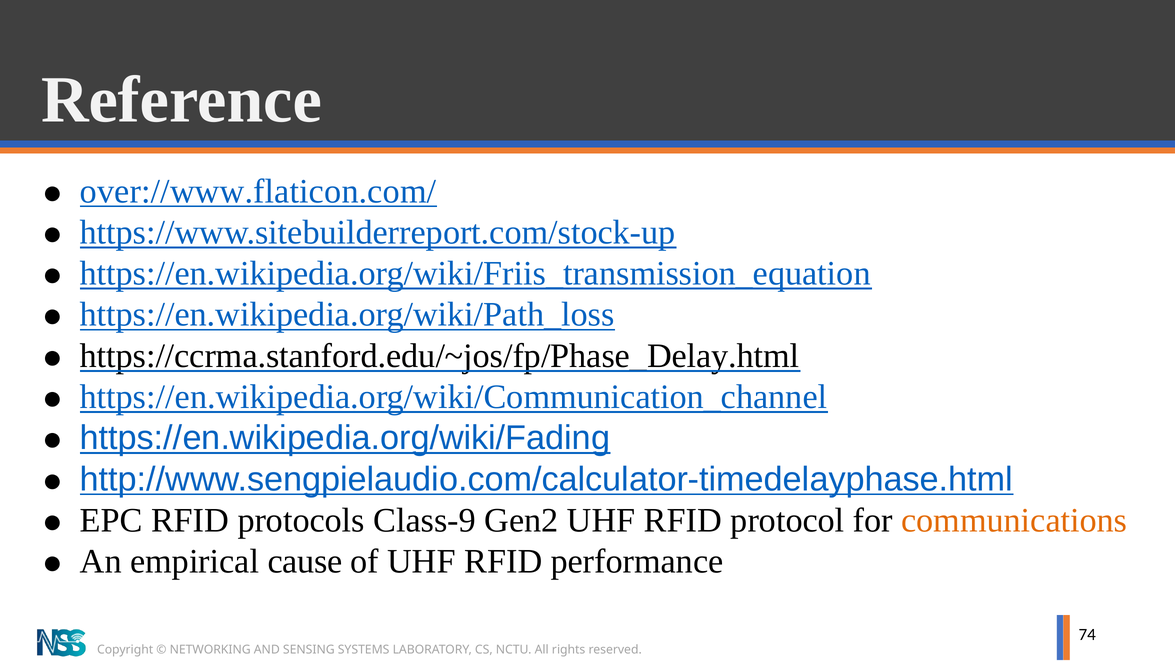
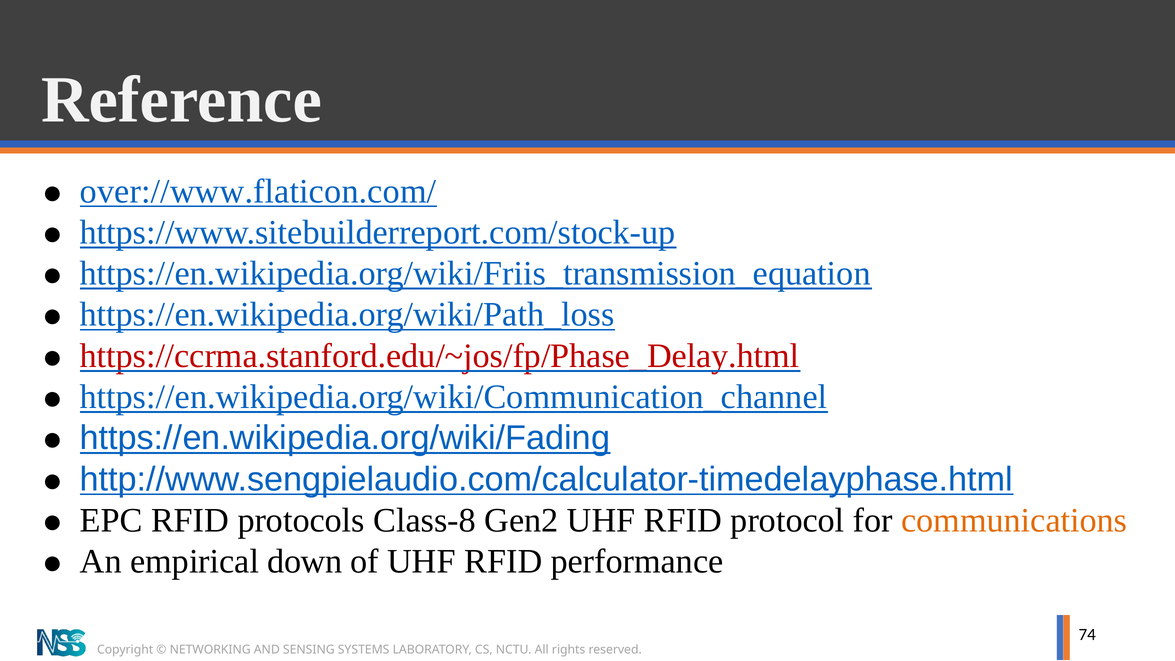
https://ccrma.stanford.edu/~jos/fp/Phase_Delay.html colour: black -> red
Class-9: Class-9 -> Class-8
cause: cause -> down
